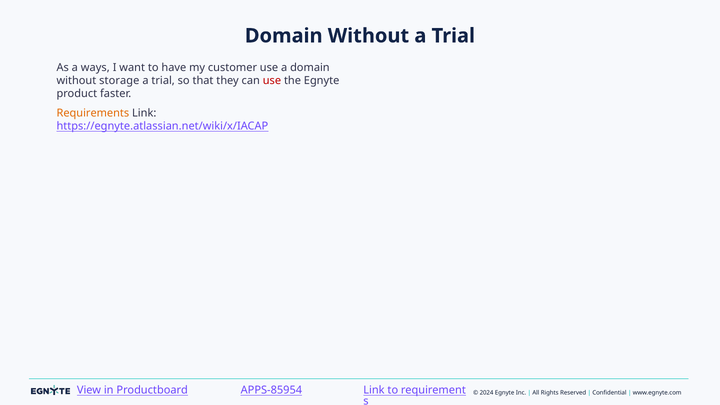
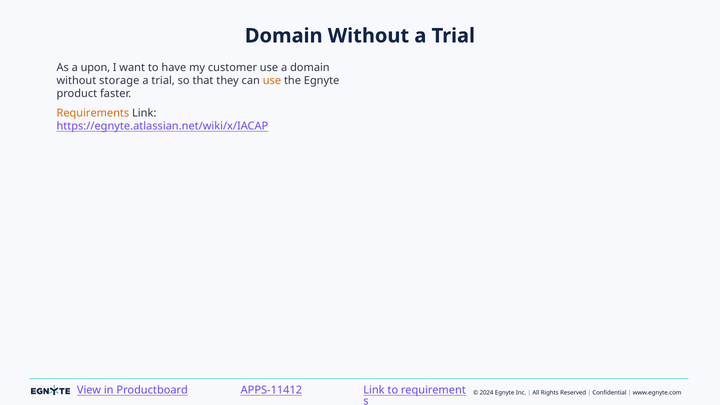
ways: ways -> upon
use at (272, 81) colour: red -> orange
APPS-85954: APPS-85954 -> APPS-11412
